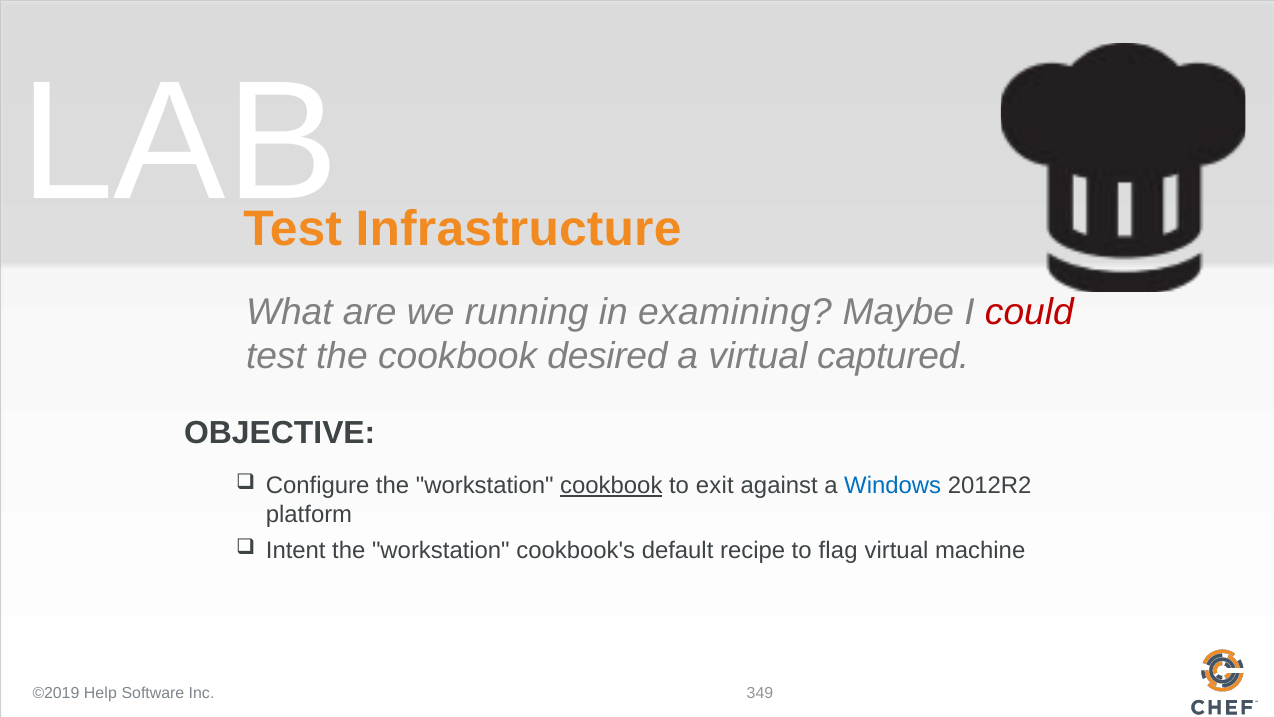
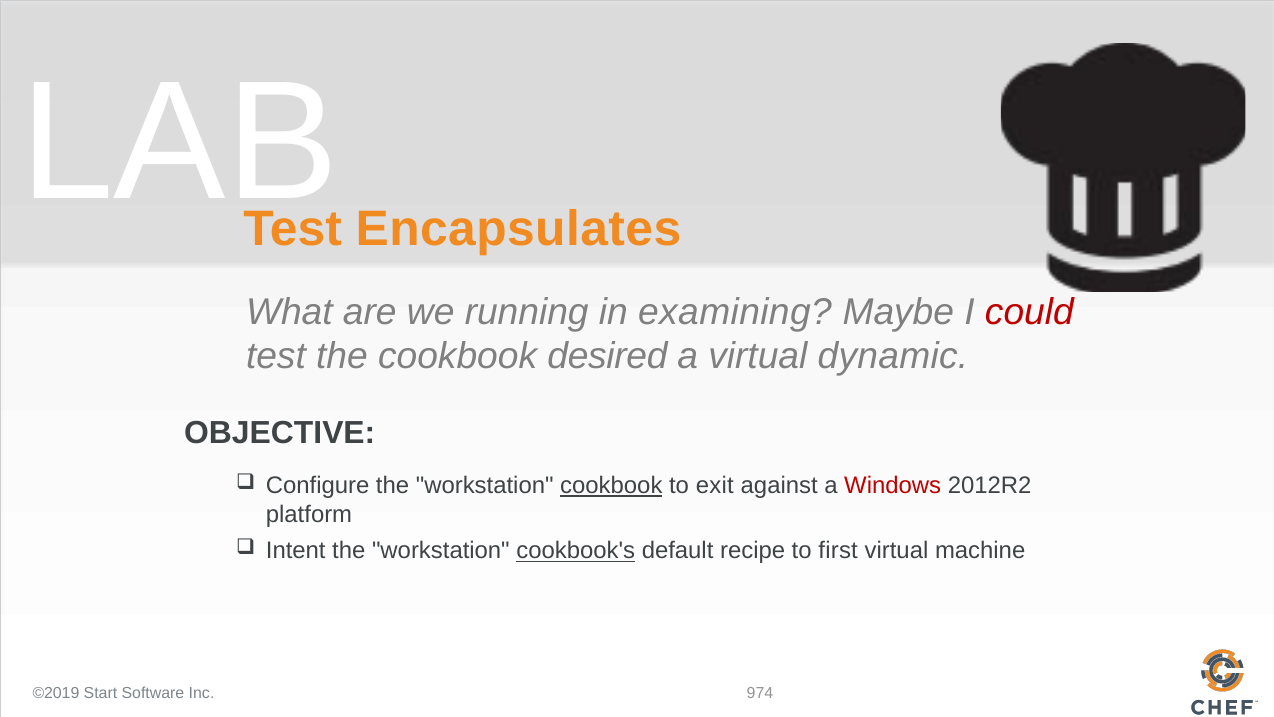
Infrastructure: Infrastructure -> Encapsulates
captured: captured -> dynamic
Windows colour: blue -> red
cookbook's underline: none -> present
flag: flag -> first
Help: Help -> Start
349: 349 -> 974
